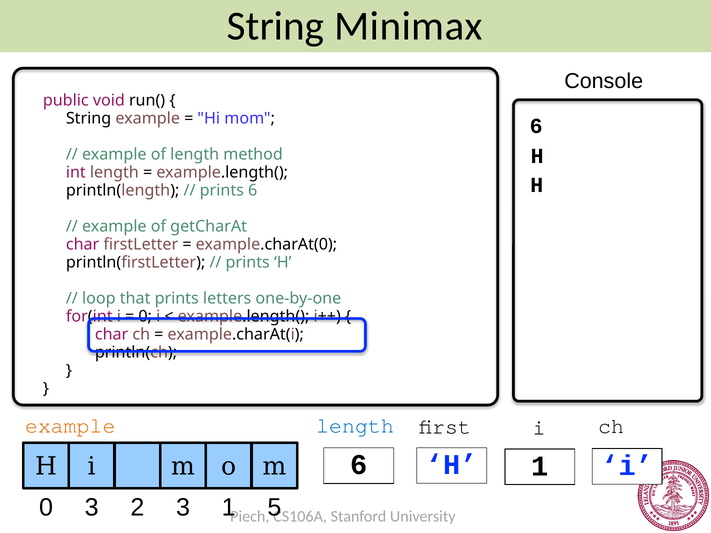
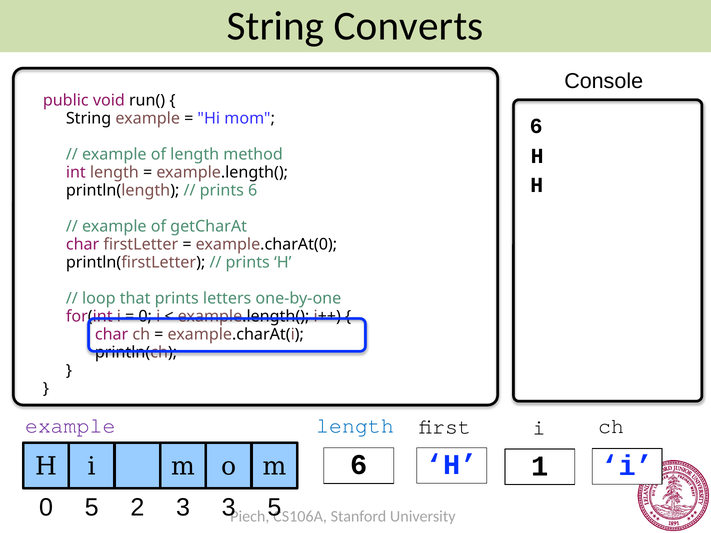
Minimax: Minimax -> Converts
example at (70, 426) colour: orange -> purple
0 3: 3 -> 5
3 1: 1 -> 3
